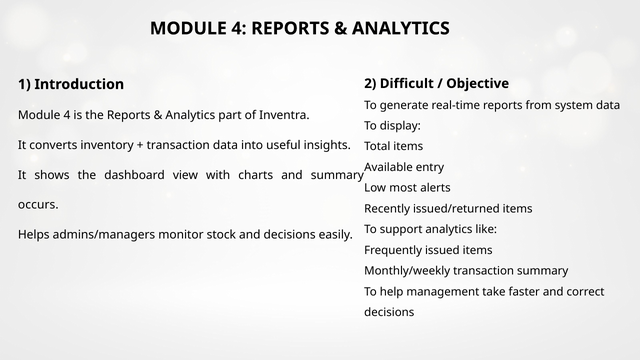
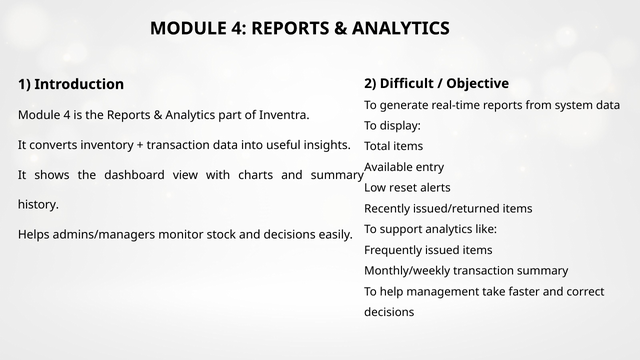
most: most -> reset
occurs: occurs -> history
